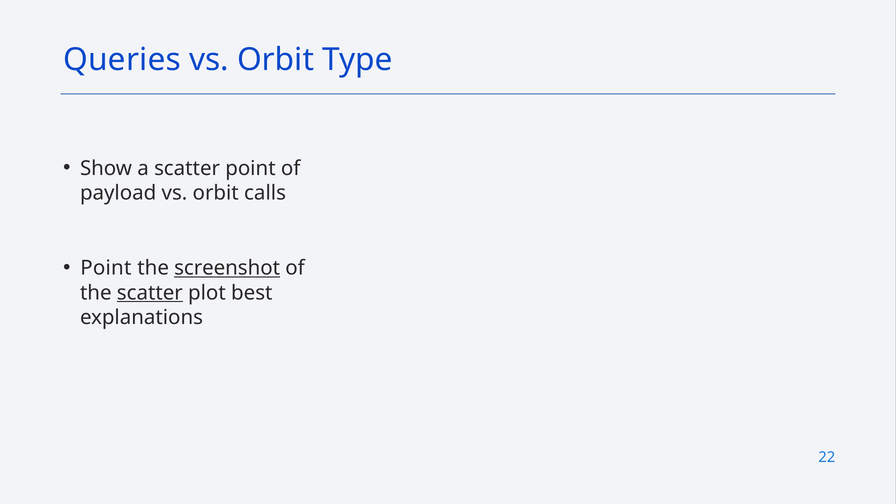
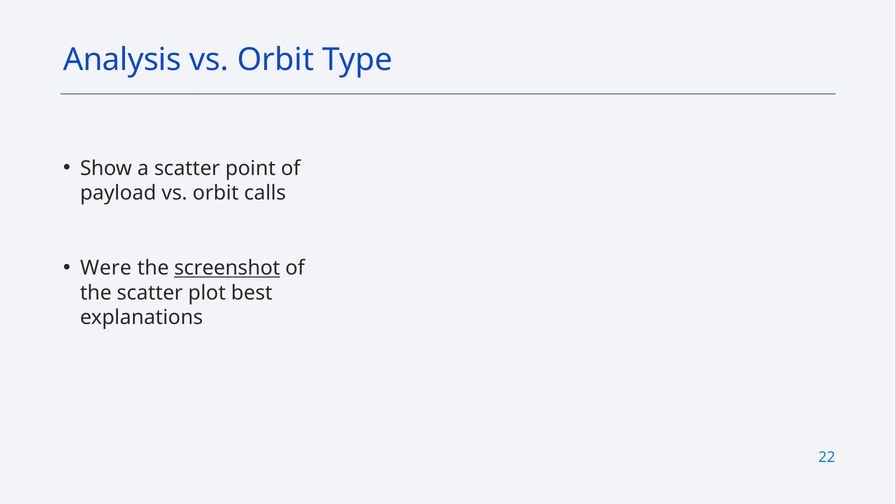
Queries: Queries -> Analysis
Point at (106, 268): Point -> Were
scatter at (150, 293) underline: present -> none
